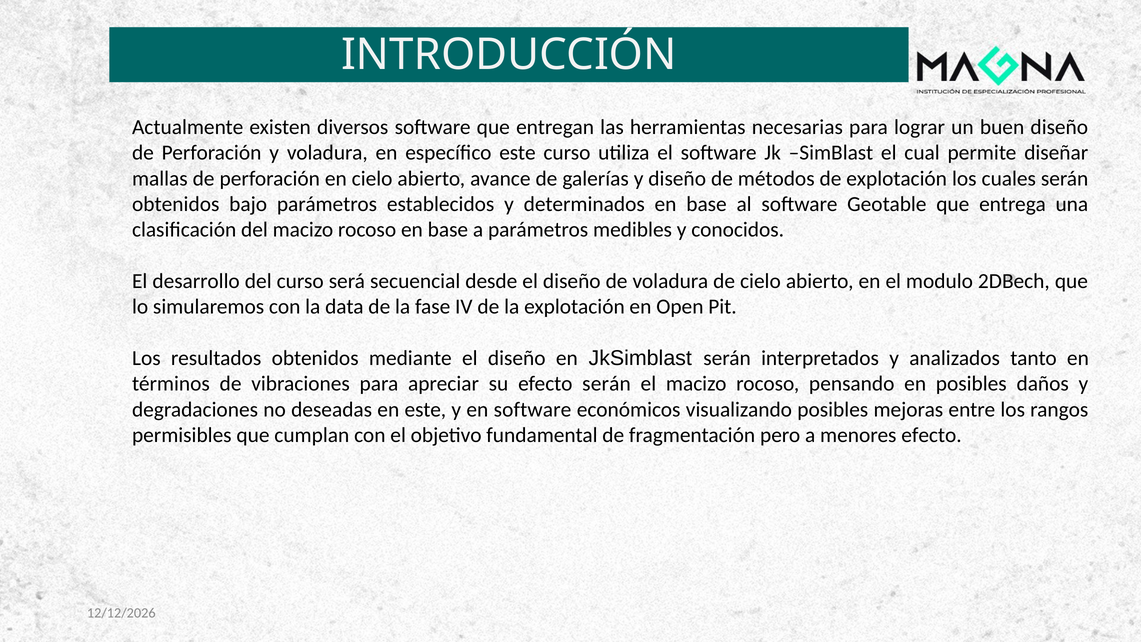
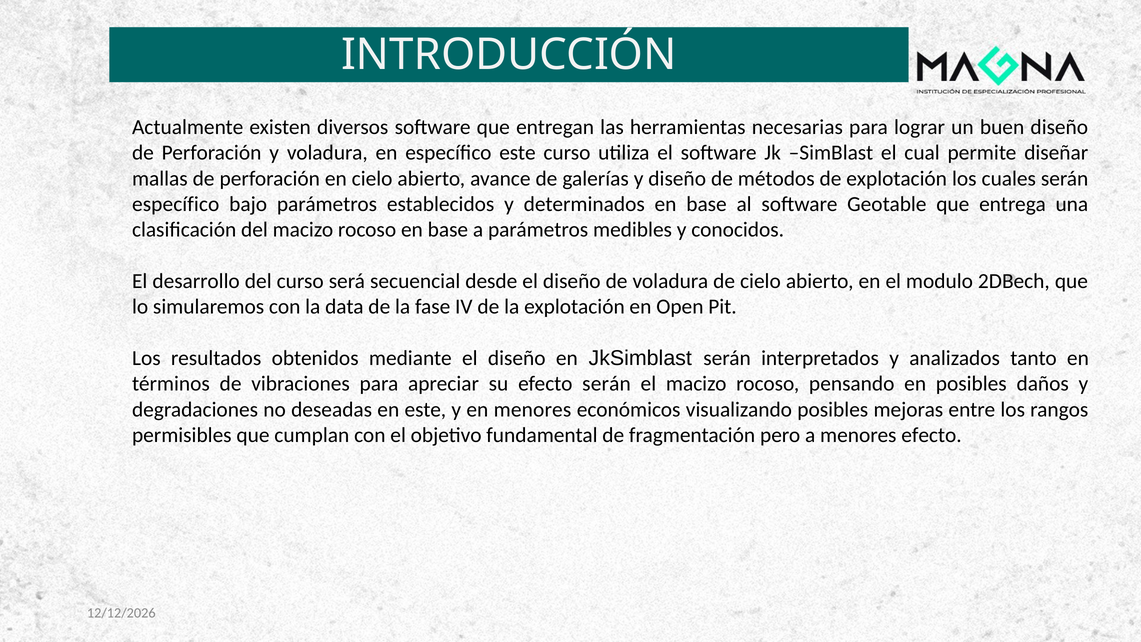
obtenidos at (176, 204): obtenidos -> específico
en software: software -> menores
